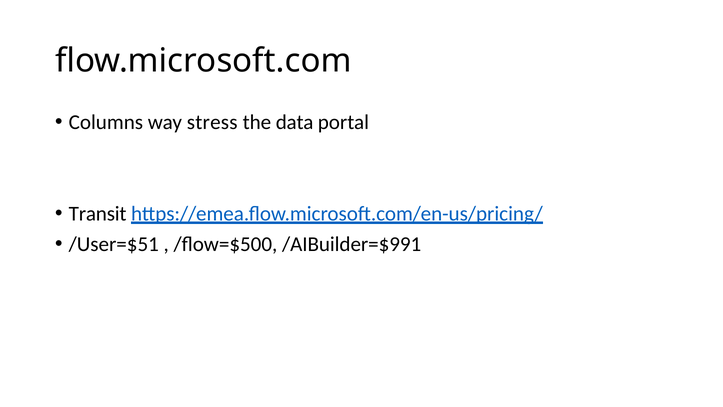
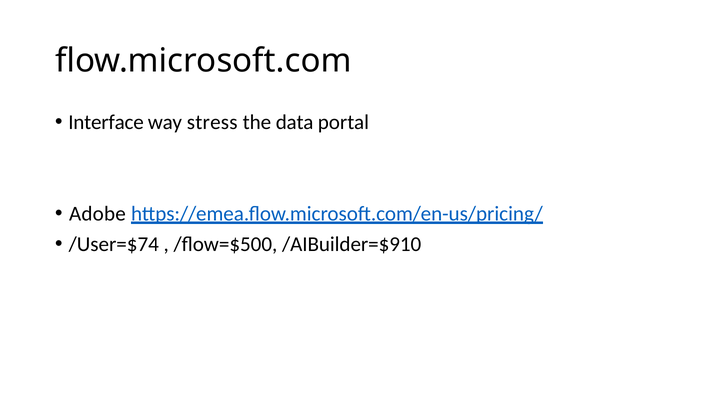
Columns: Columns -> Interface
Transit: Transit -> Adobe
/User=$51: /User=$51 -> /User=$74
/AIBuilder=$991: /AIBuilder=$991 -> /AIBuilder=$910
